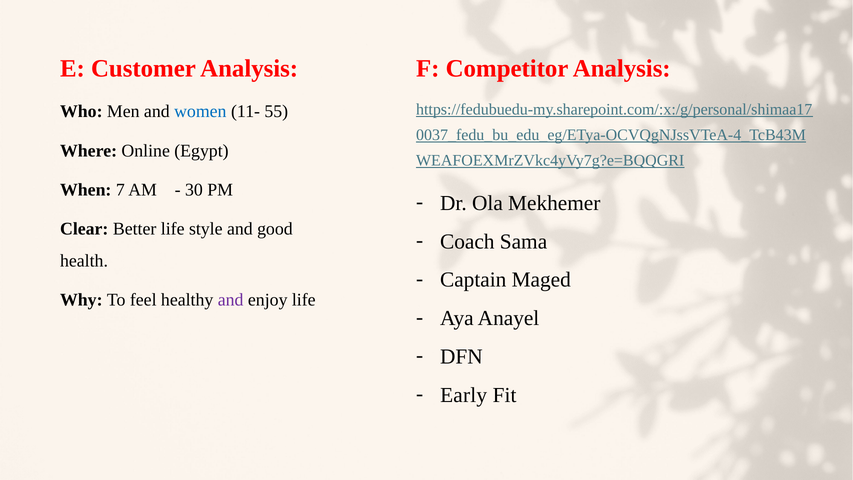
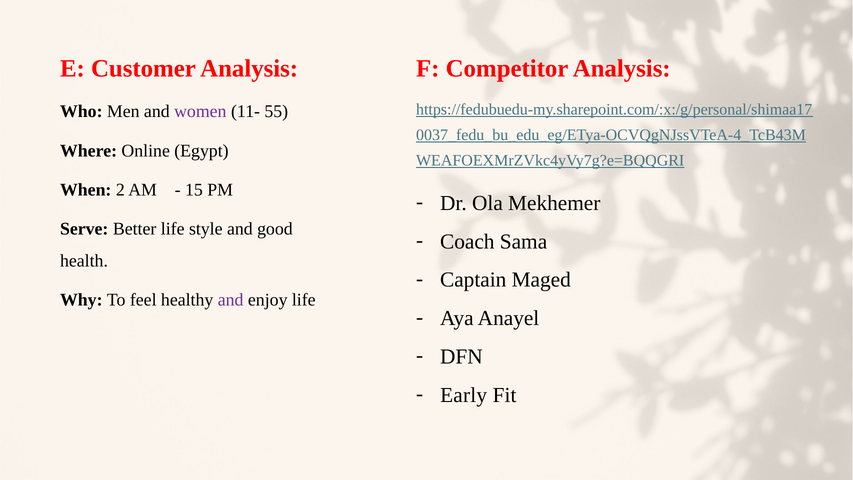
women colour: blue -> purple
7: 7 -> 2
30: 30 -> 15
Clear: Clear -> Serve
